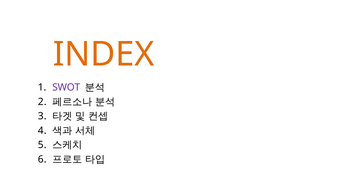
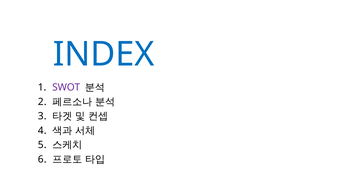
INDEX colour: orange -> blue
